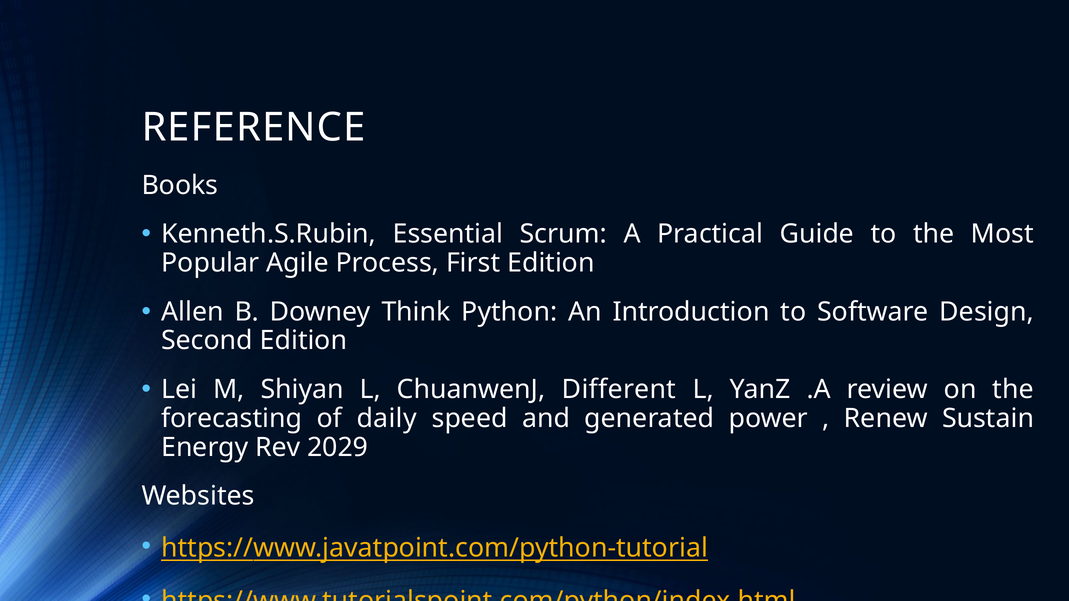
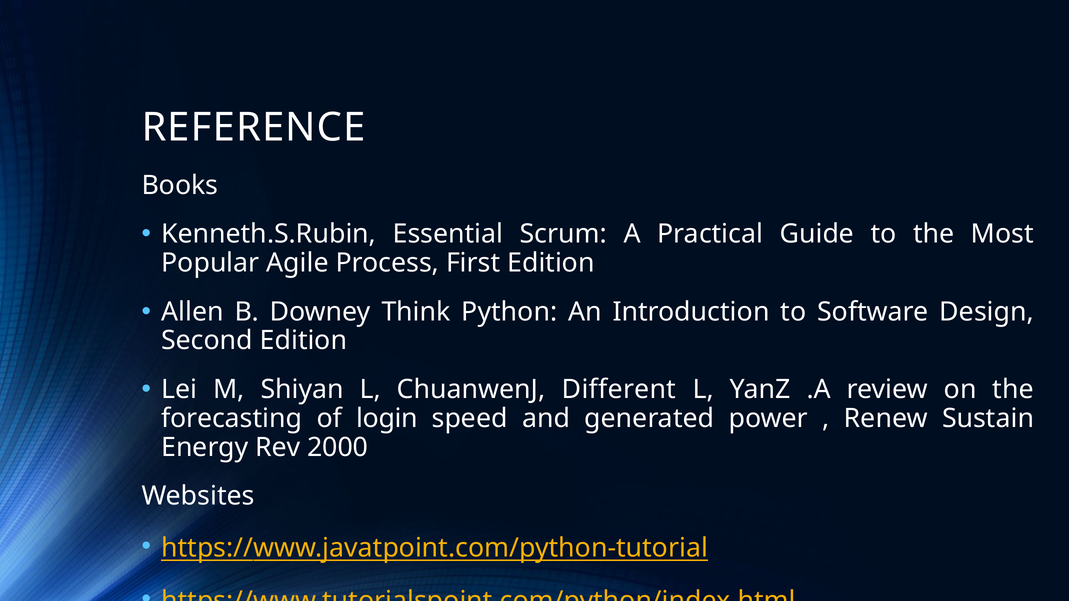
daily: daily -> login
2029: 2029 -> 2000
